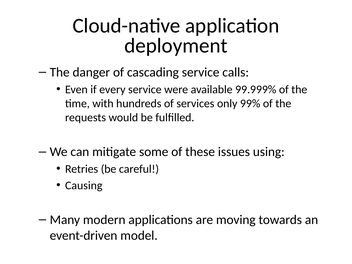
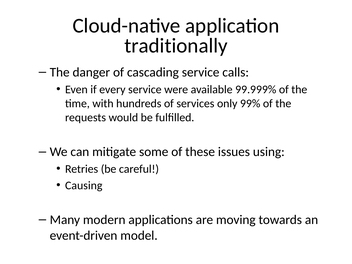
deployment: deployment -> traditionally
